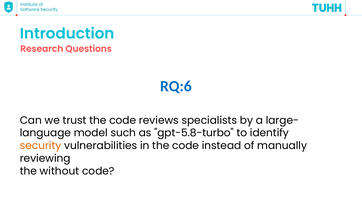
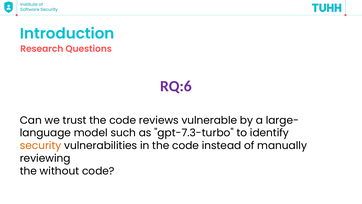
RQ:6 colour: blue -> purple
specialists: specialists -> vulnerable
gpt-5.8-turbo: gpt-5.8-turbo -> gpt-7.3-turbo
